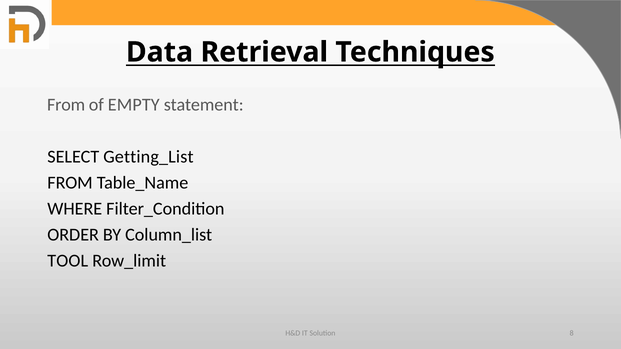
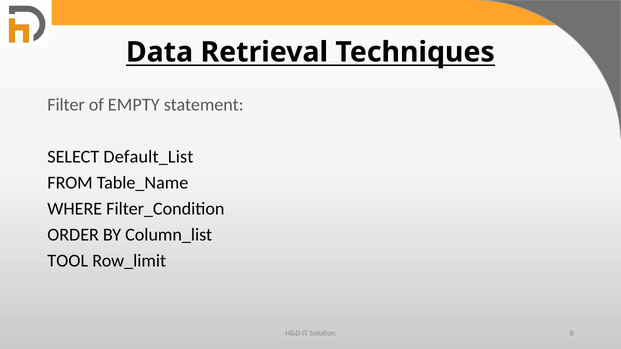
From at (66, 105): From -> Filter
Getting_List: Getting_List -> Default_List
